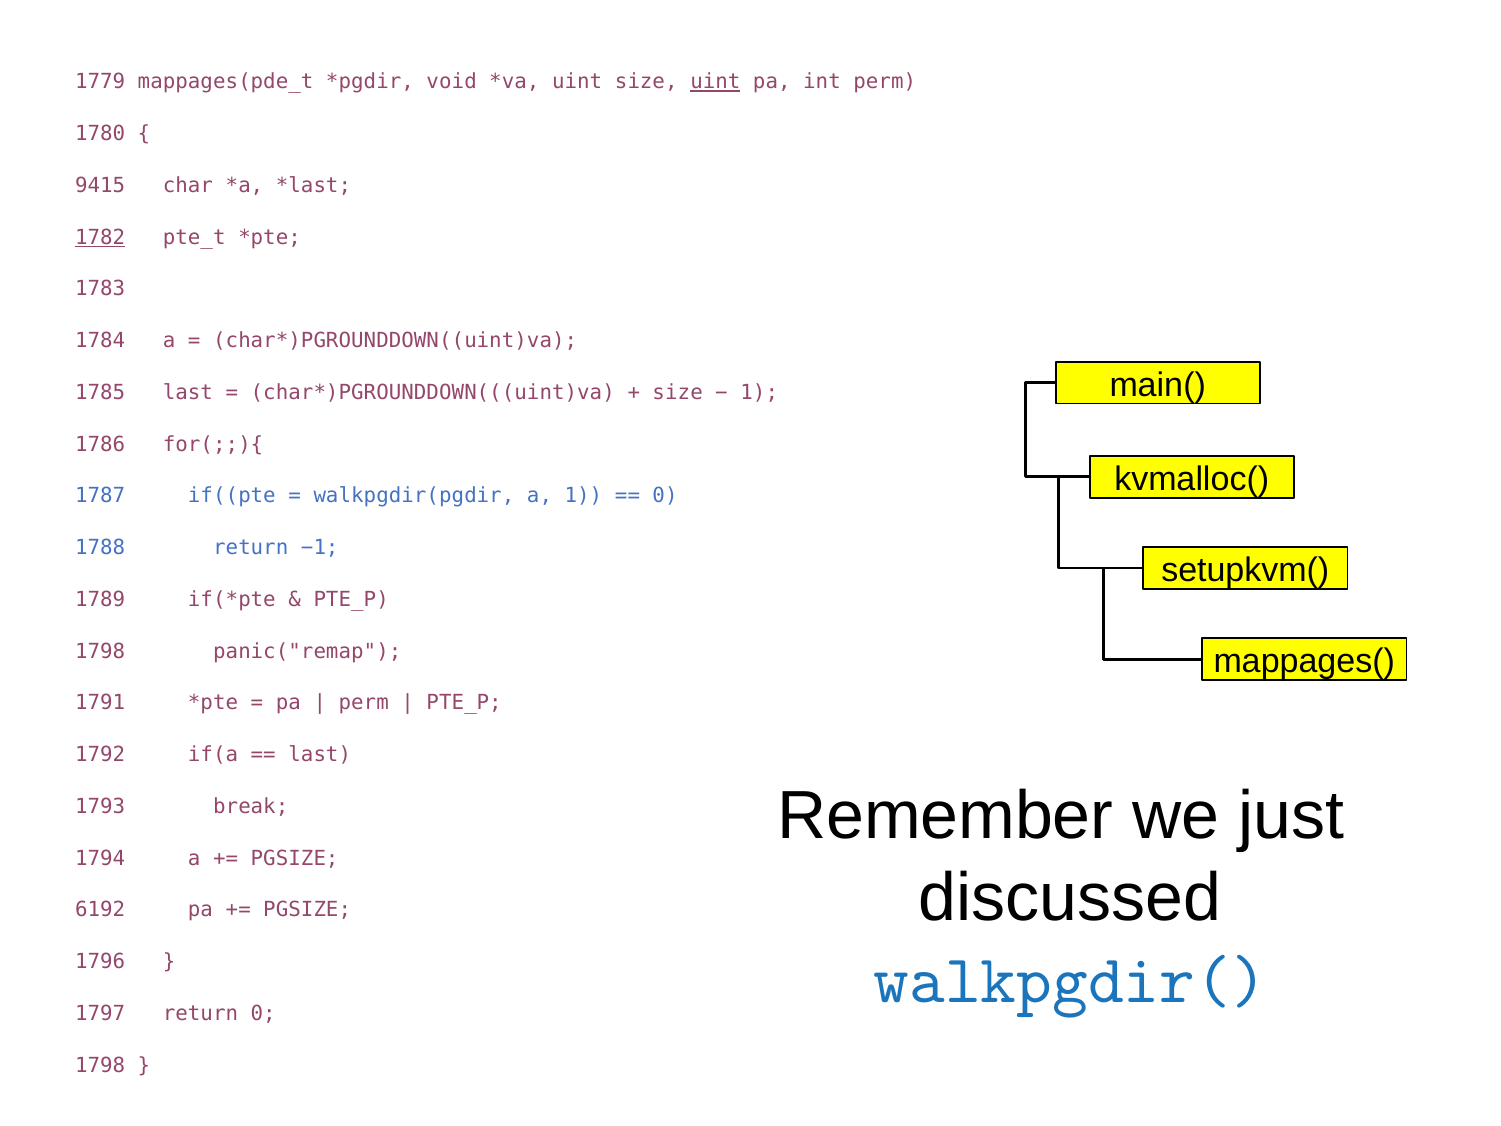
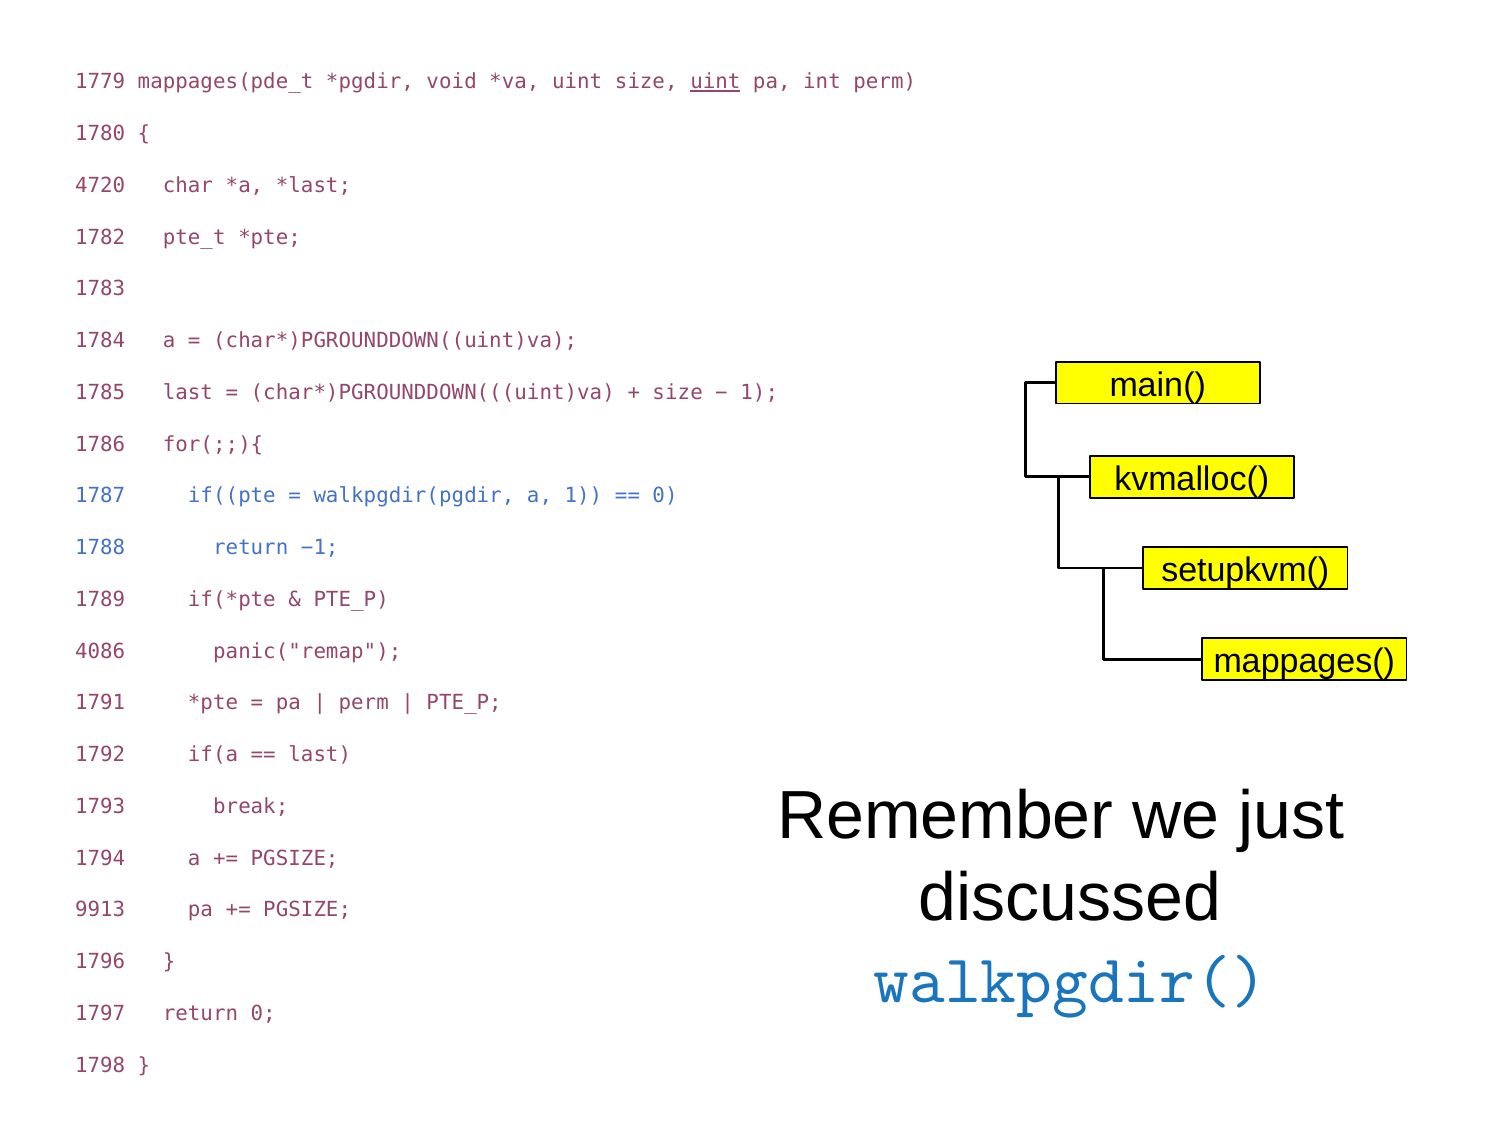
9415: 9415 -> 4720
1782 underline: present -> none
1798 at (100, 651): 1798 -> 4086
6192: 6192 -> 9913
